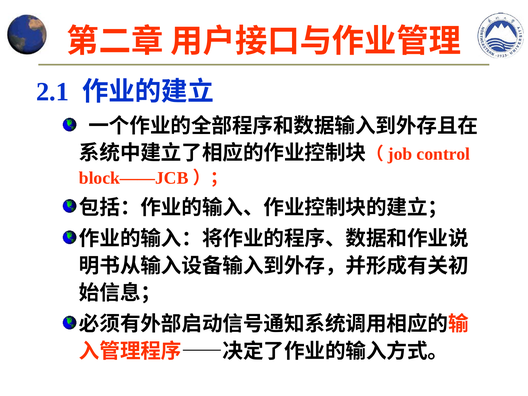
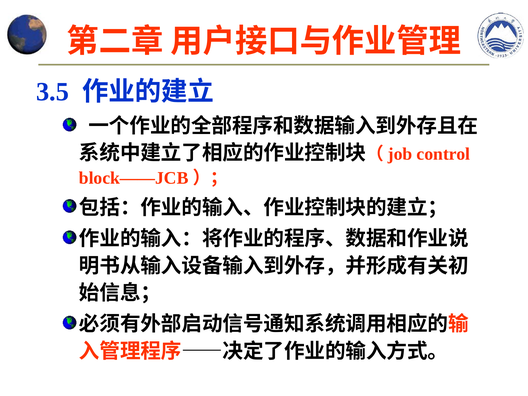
2.1: 2.1 -> 3.5
